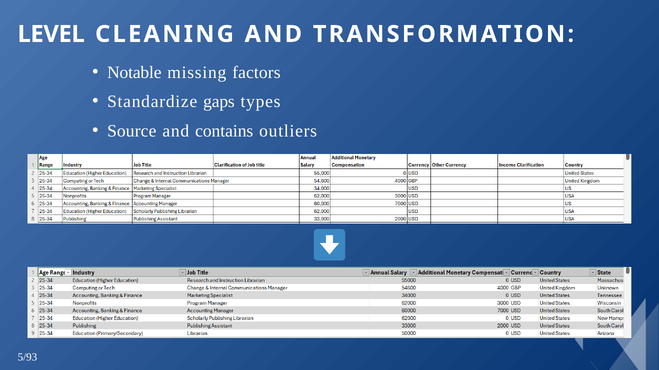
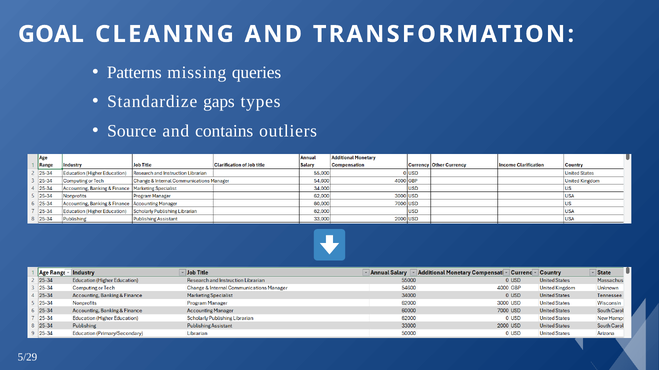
LEVEL: LEVEL -> GOAL
Notable: Notable -> Patterns
factors: factors -> queries
5/93: 5/93 -> 5/29
